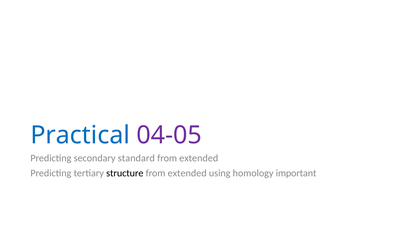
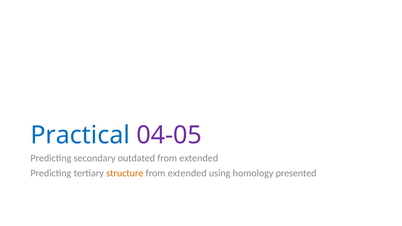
standard: standard -> outdated
structure colour: black -> orange
important: important -> presented
